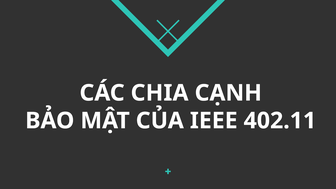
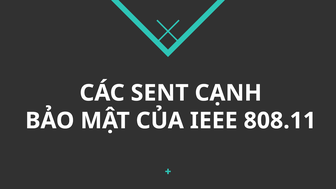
CHIA: CHIA -> SENT
402.11: 402.11 -> 808.11
